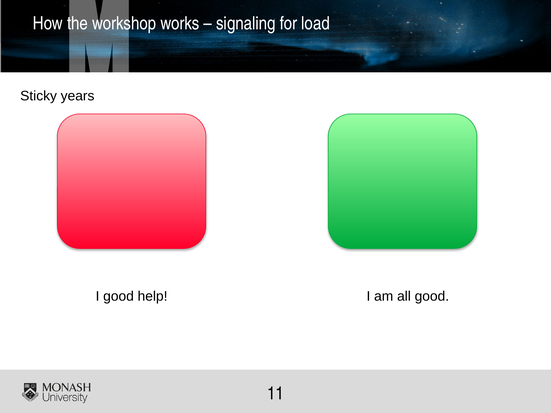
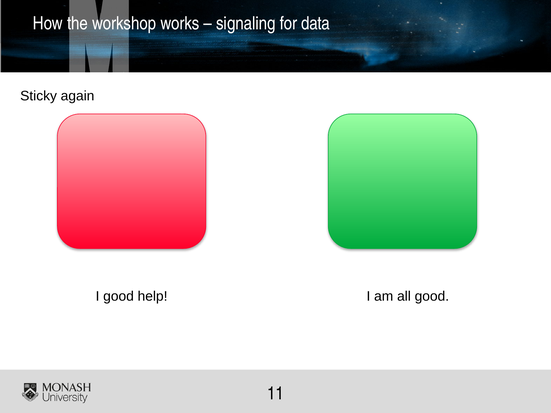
load: load -> data
years: years -> again
